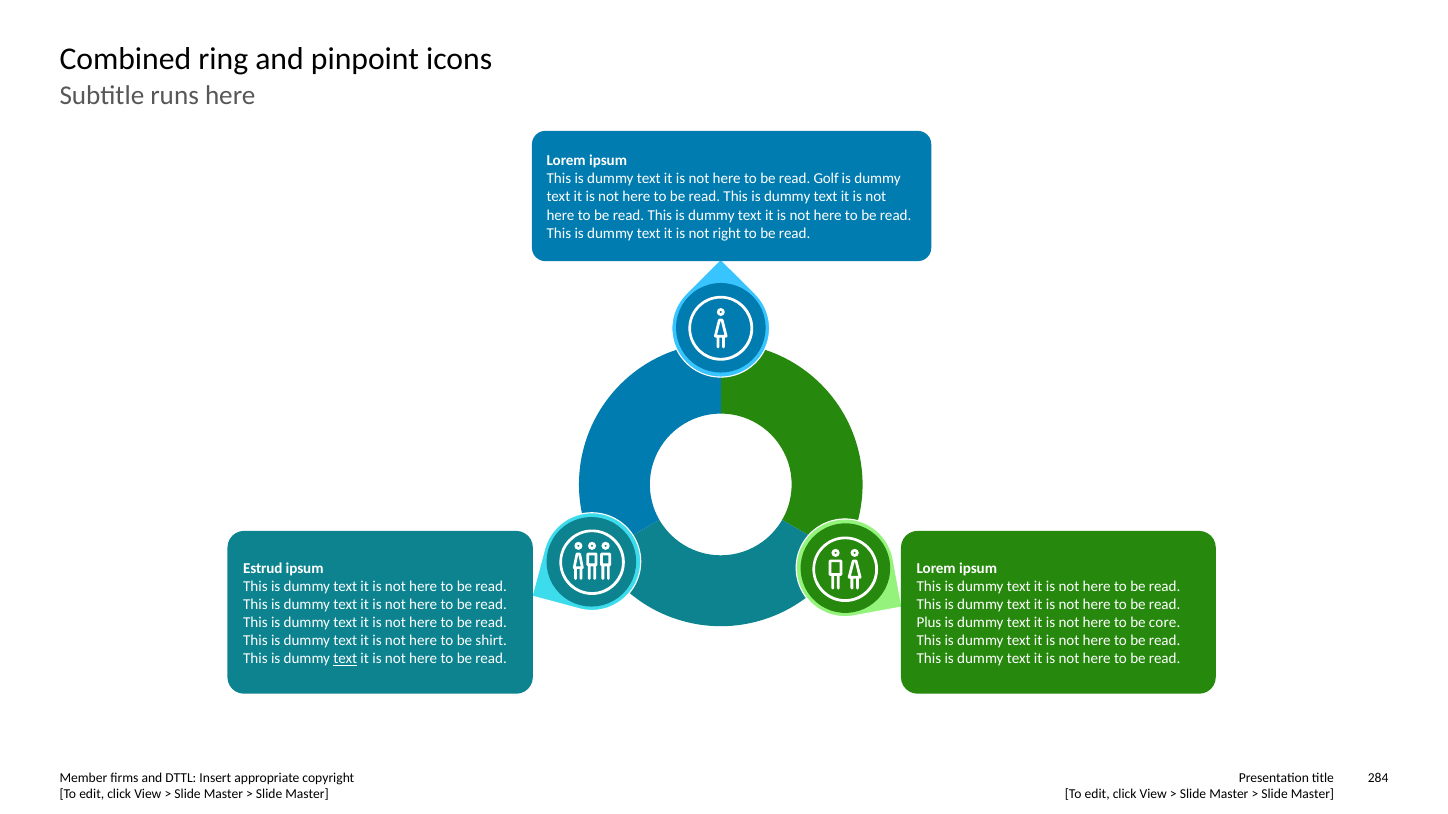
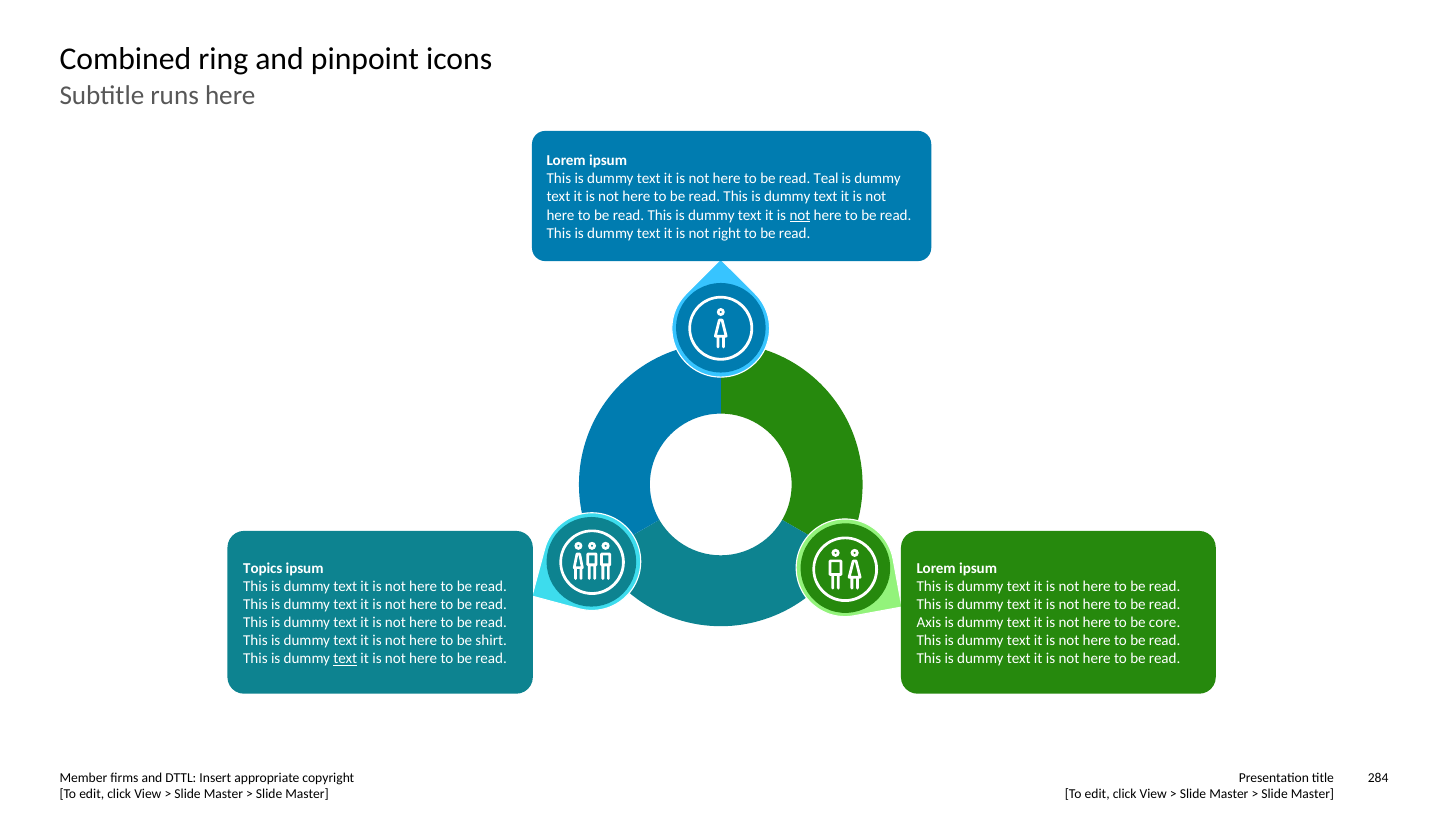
Golf: Golf -> Teal
not at (800, 215) underline: none -> present
Estrud: Estrud -> Topics
Plus: Plus -> Axis
